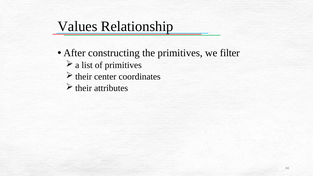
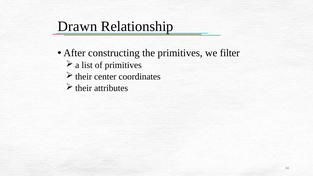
Values: Values -> Drawn
